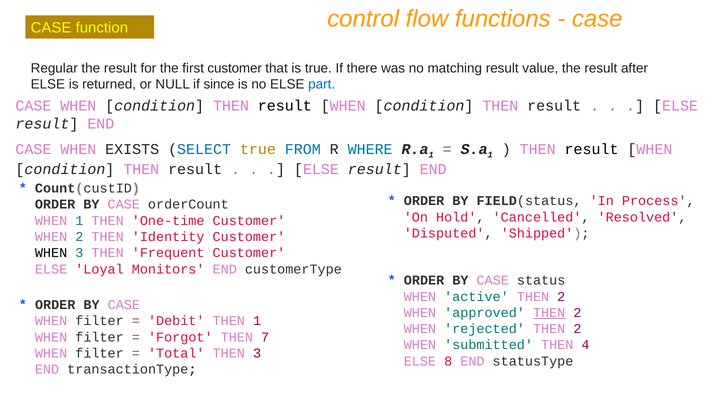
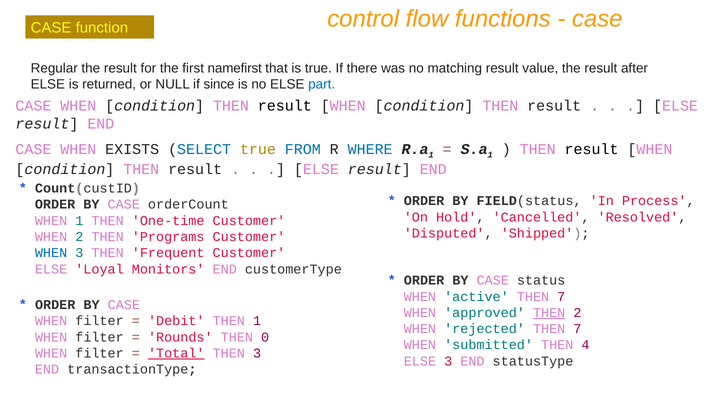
first customer: customer -> namefirst
Identity: Identity -> Programs
WHEN at (51, 253) colour: black -> blue
active THEN 2: 2 -> 7
rejected THEN 2: 2 -> 7
Forgot: Forgot -> Rounds
7: 7 -> 0
Total underline: none -> present
ELSE 8: 8 -> 3
